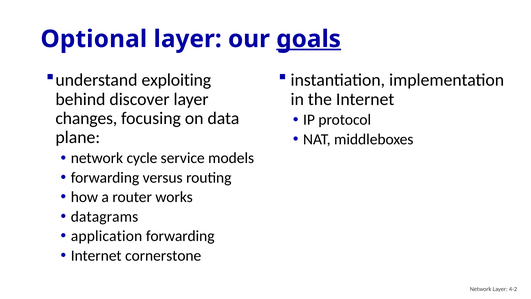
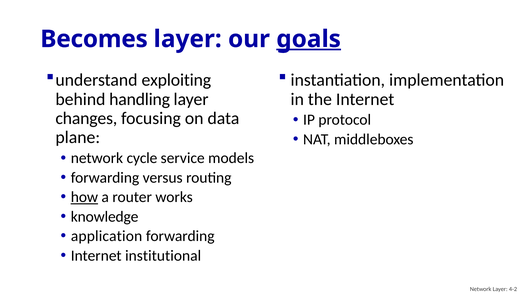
Optional: Optional -> Becomes
discover: discover -> handling
how underline: none -> present
datagrams: datagrams -> knowledge
cornerstone: cornerstone -> institutional
